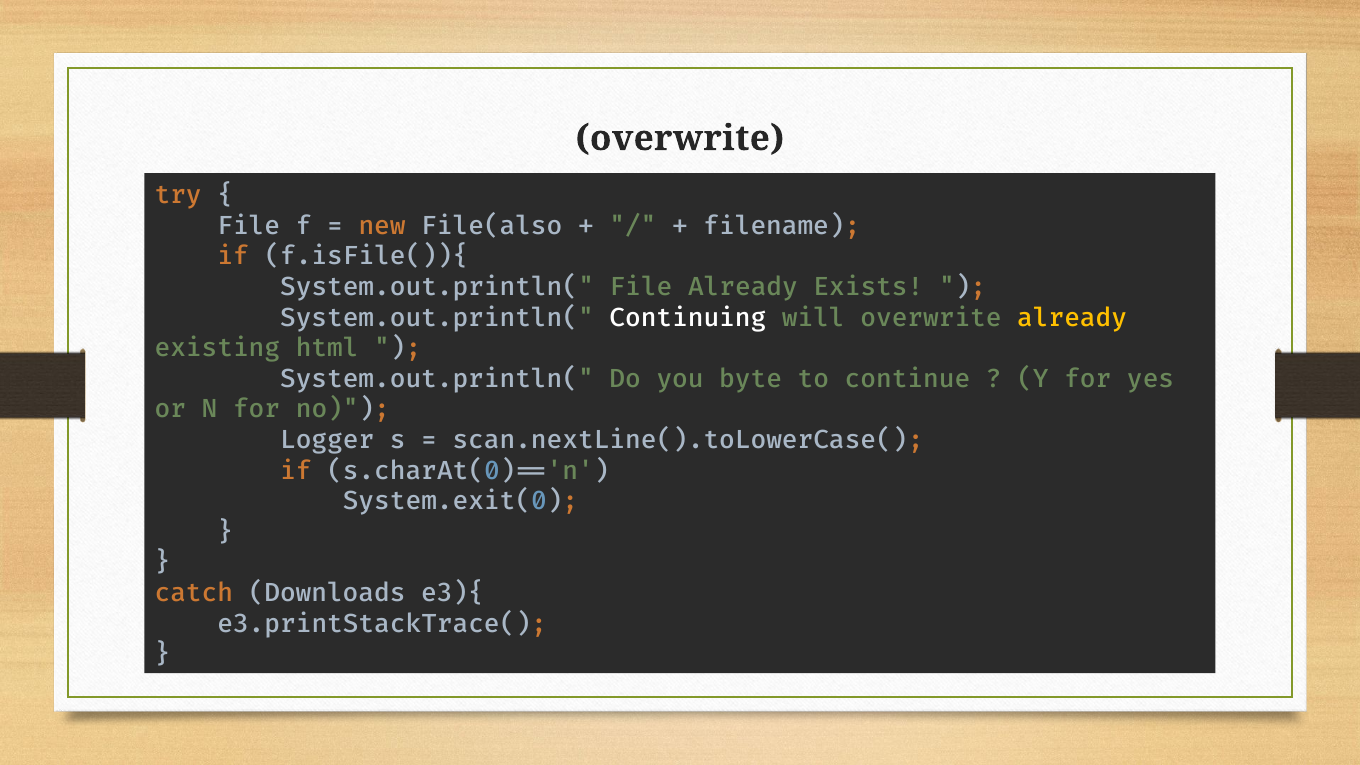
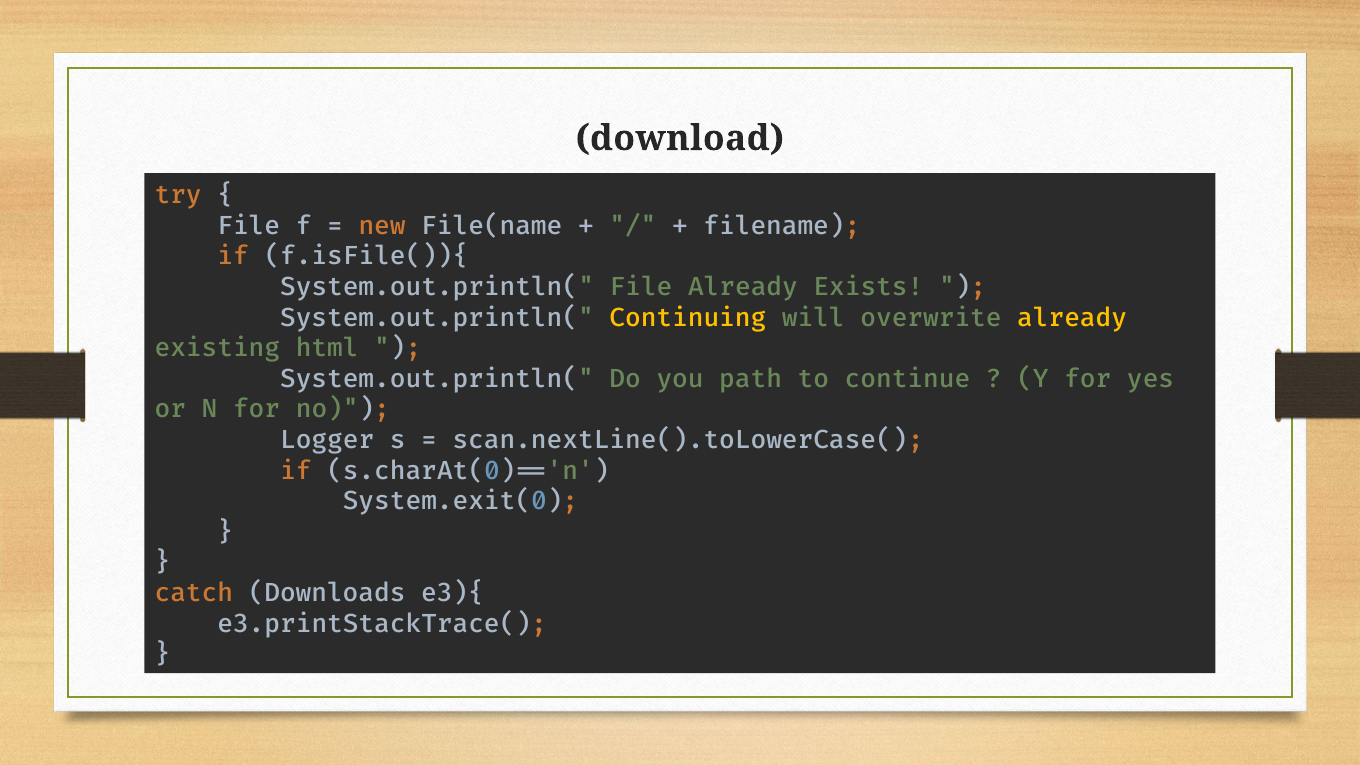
overwrite at (680, 138): overwrite -> download
File(also: File(also -> File(name
Continuing colour: white -> yellow
byte: byte -> path
